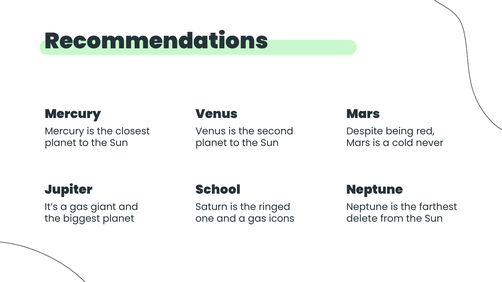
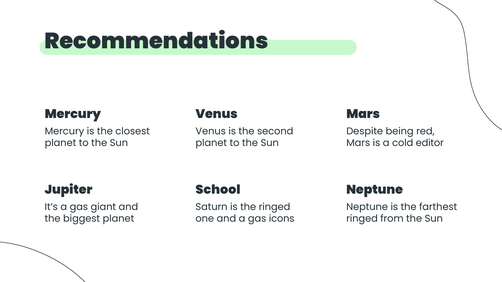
never: never -> editor
delete at (362, 219): delete -> ringed
